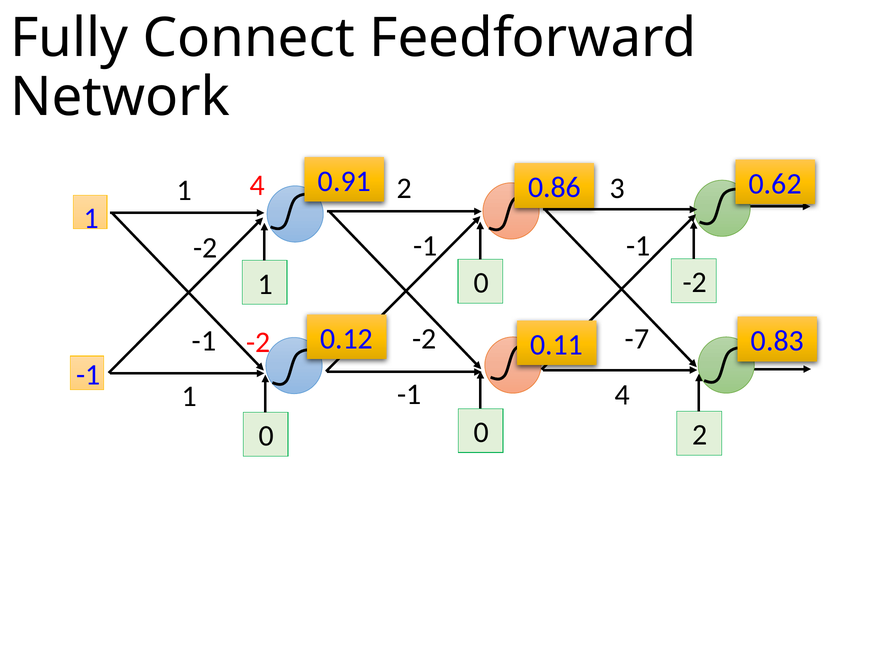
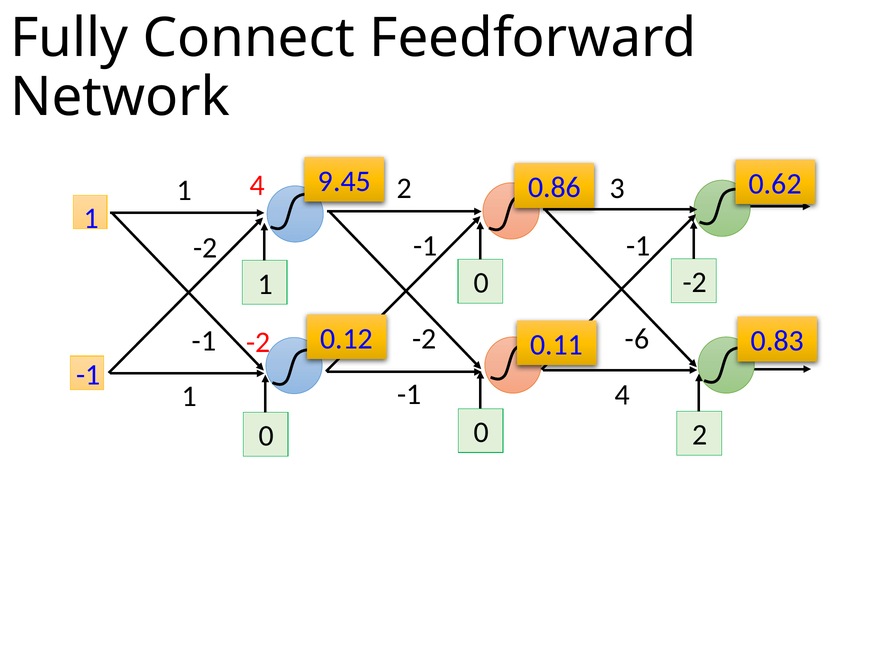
0.91: 0.91 -> 9.45
-7: -7 -> -6
